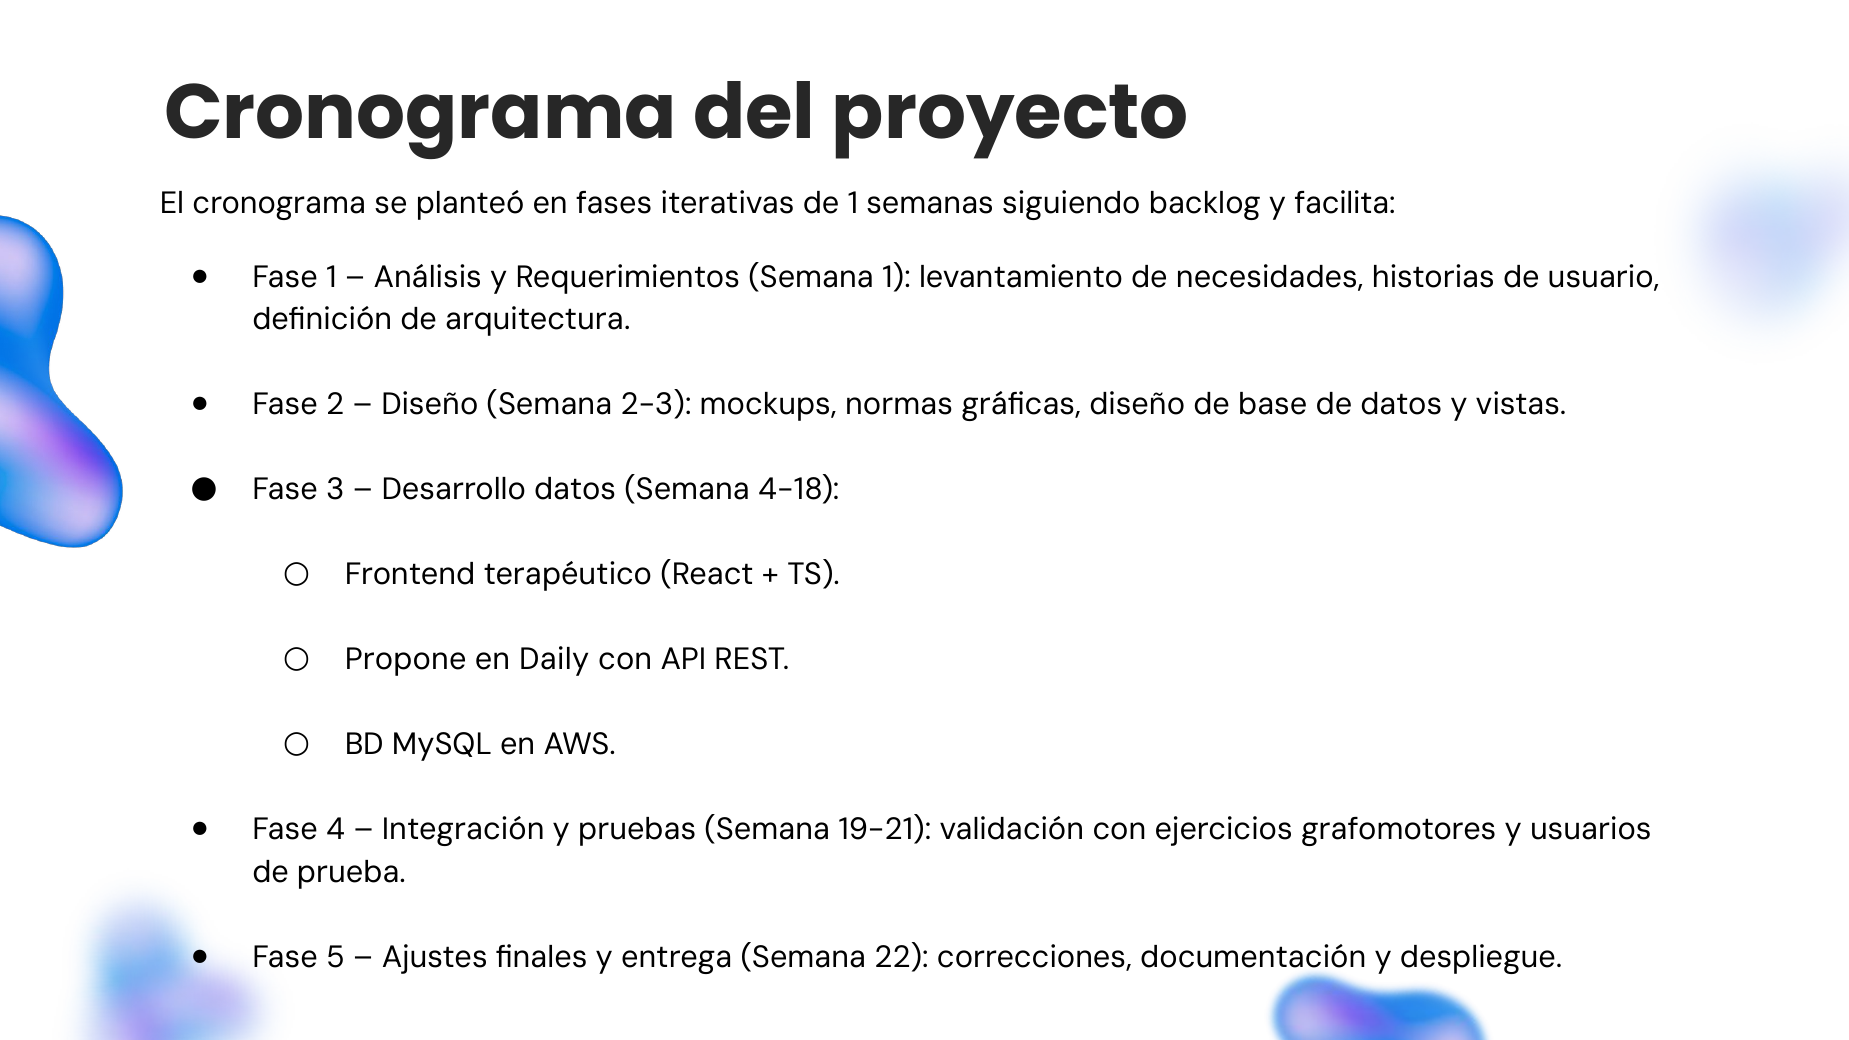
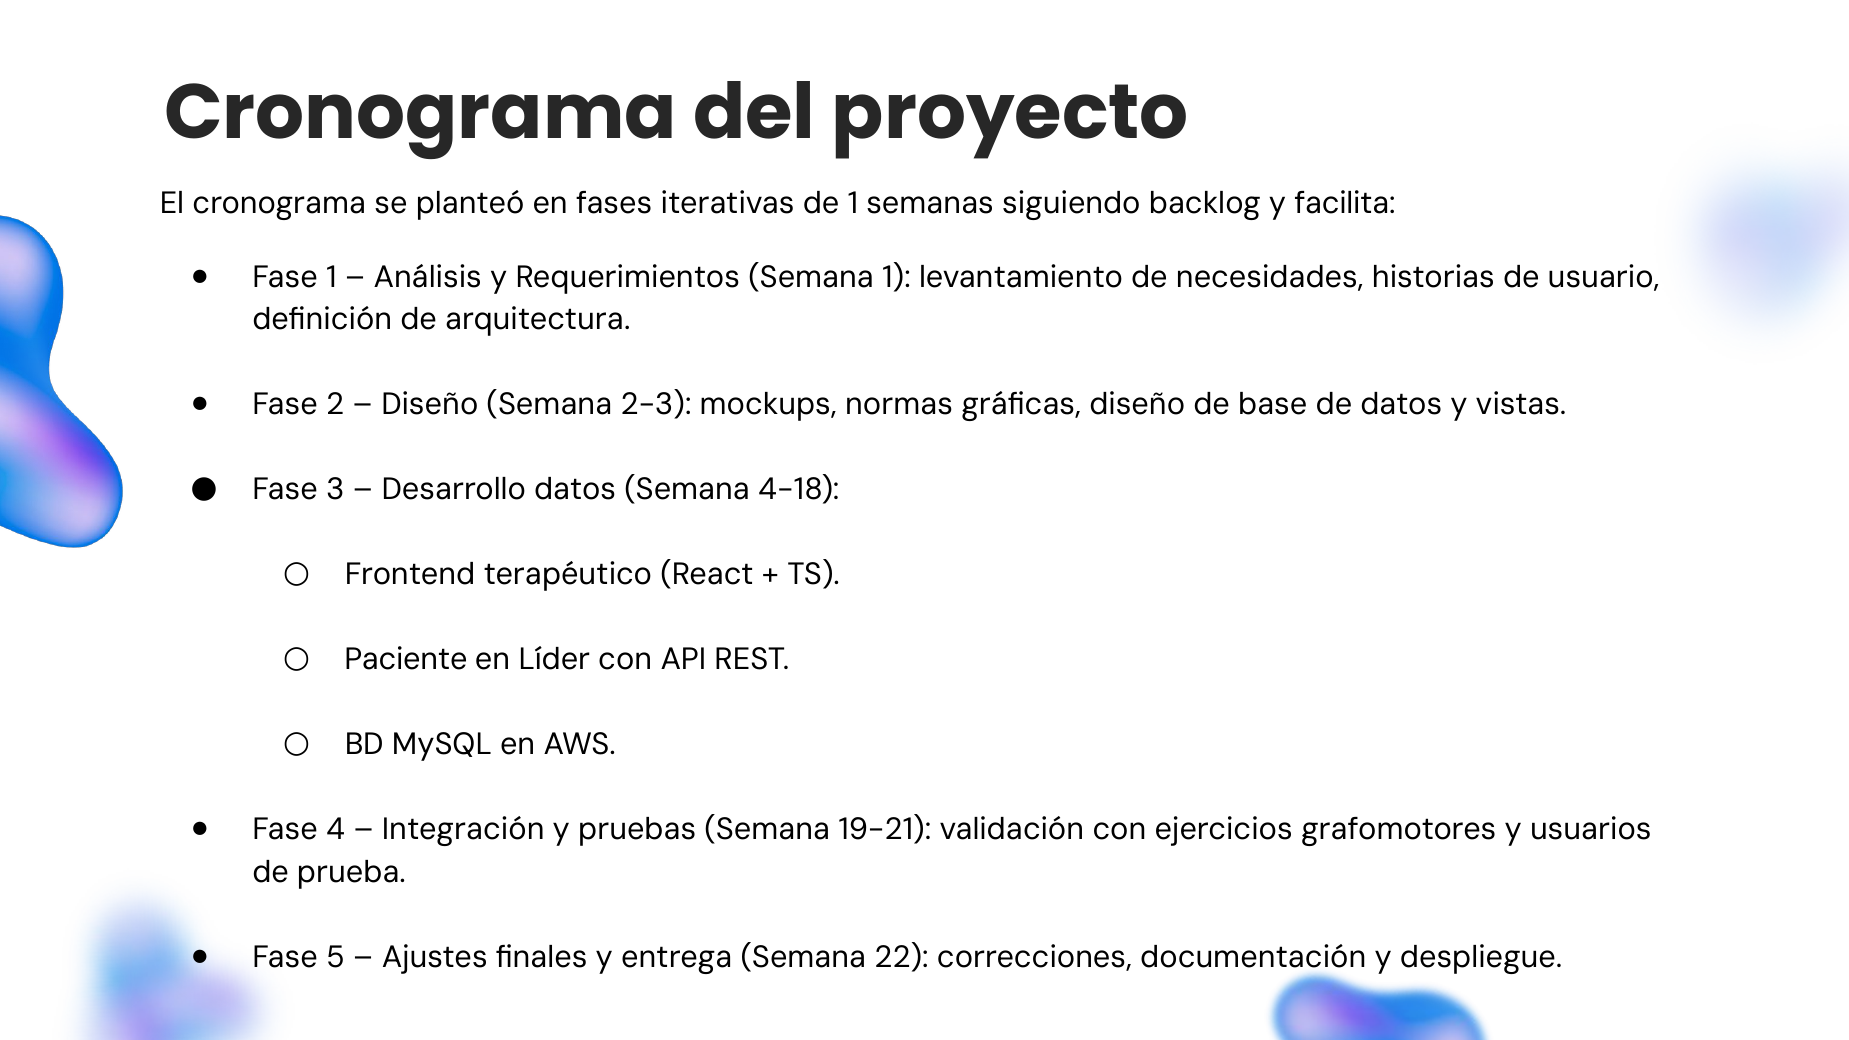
Propone: Propone -> Paciente
Daily: Daily -> Líder
